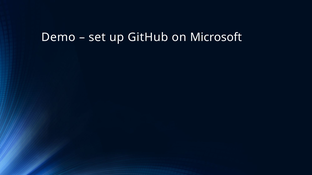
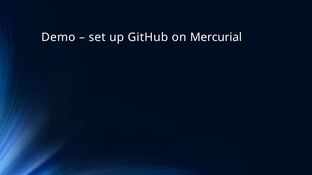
Microsoft: Microsoft -> Mercurial
